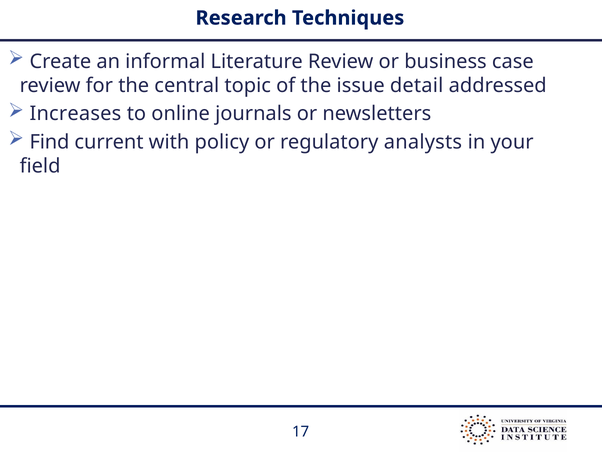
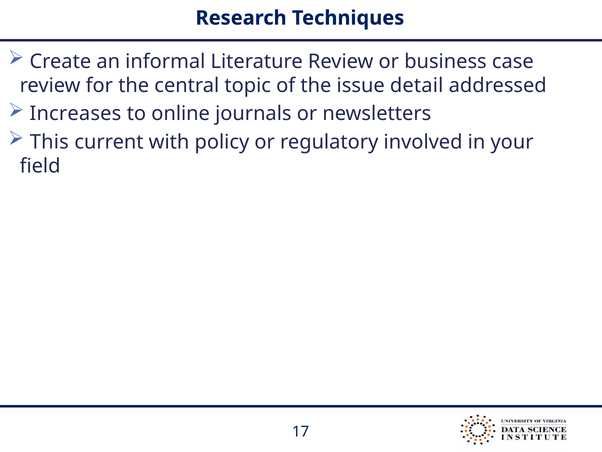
Find: Find -> This
analysts: analysts -> involved
